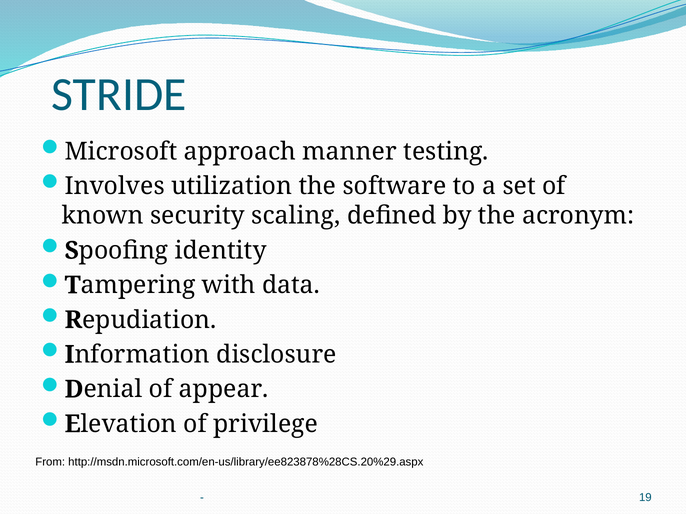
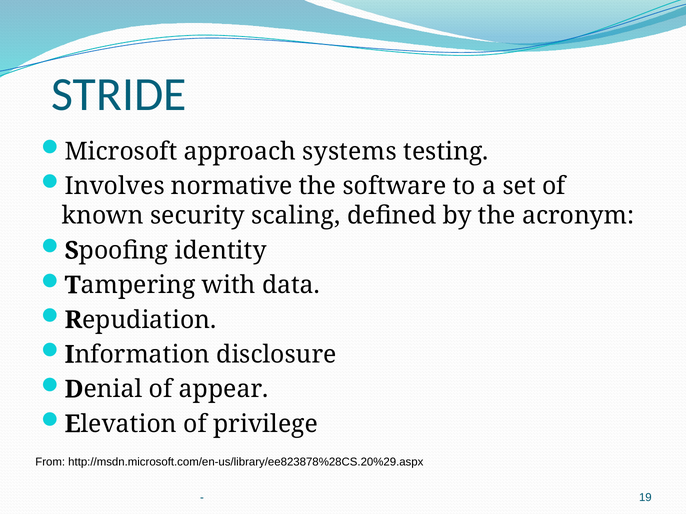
manner: manner -> systems
utilization: utilization -> normative
